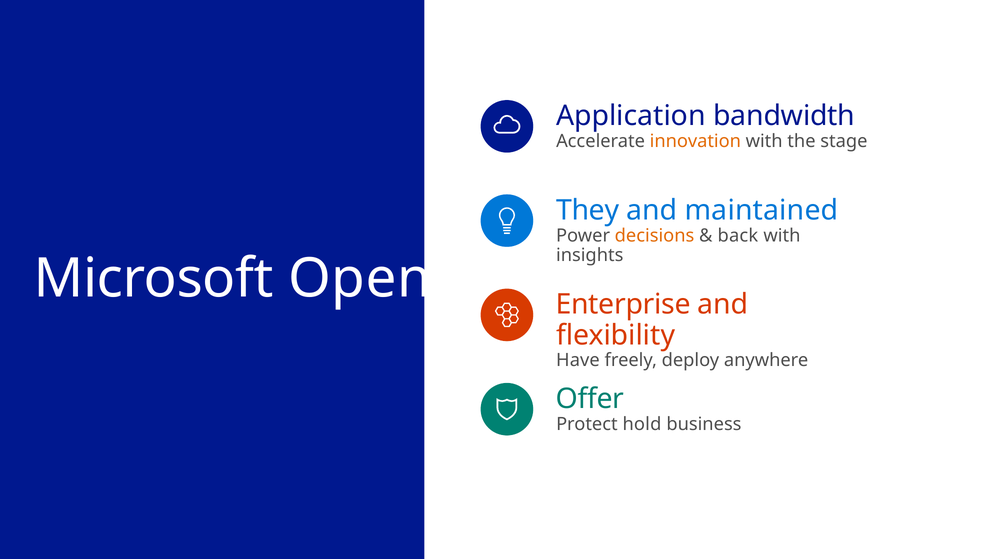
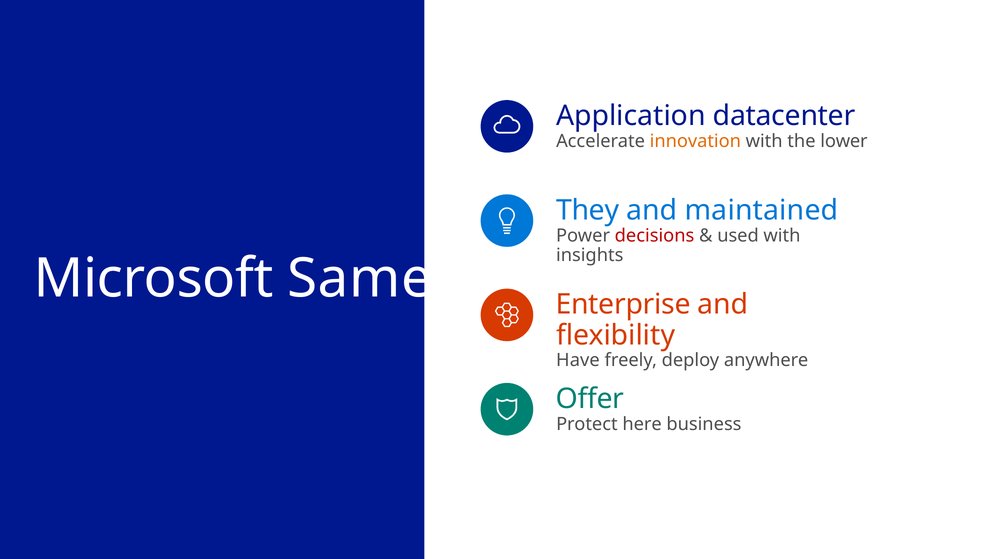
bandwidth: bandwidth -> datacenter
stage: stage -> lower
decisions colour: orange -> red
back: back -> used
Open: Open -> Same
hold: hold -> here
